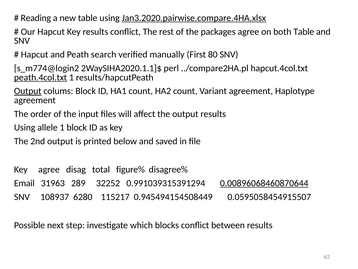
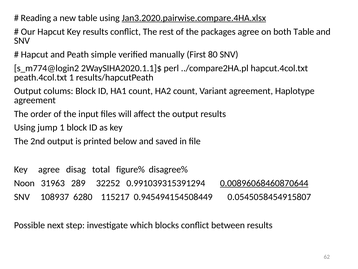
search: search -> simple
peath.4col.txt underline: present -> none
Output at (28, 91) underline: present -> none
allele: allele -> jump
Email: Email -> Noon
0.0595058454915507: 0.0595058454915507 -> 0.0545058454915807
